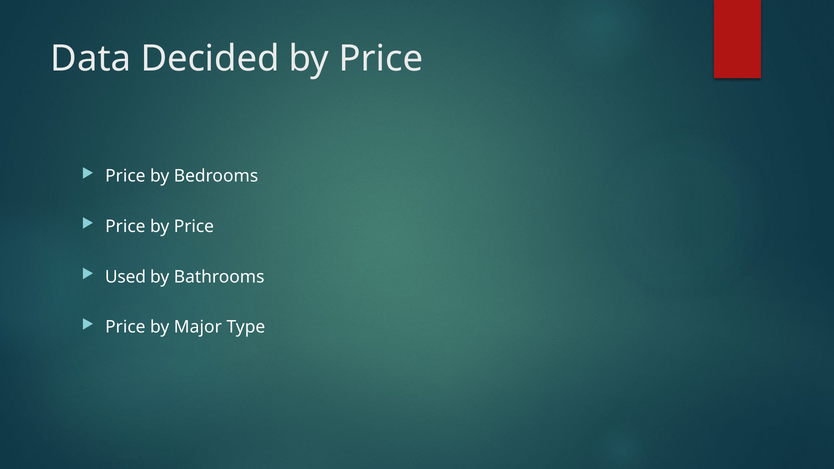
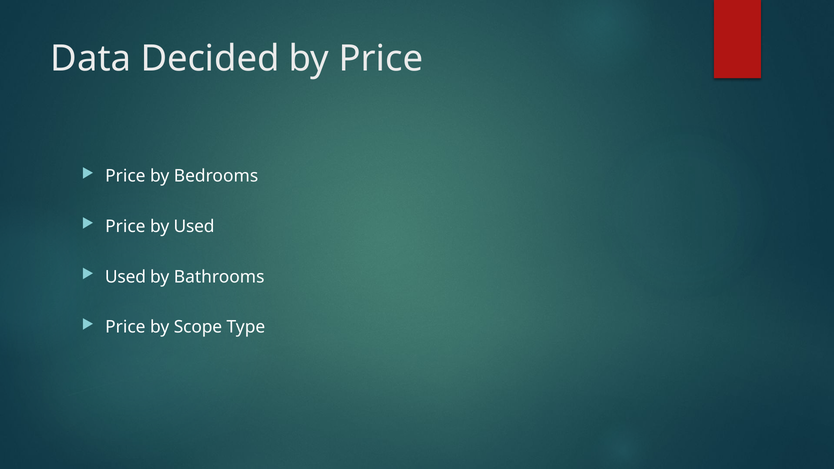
Price by Price: Price -> Used
Major: Major -> Scope
